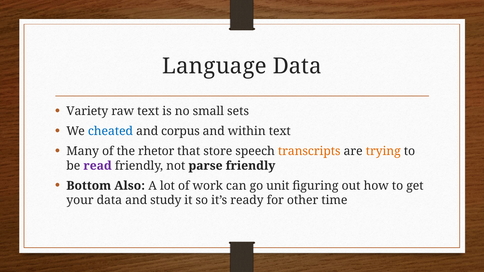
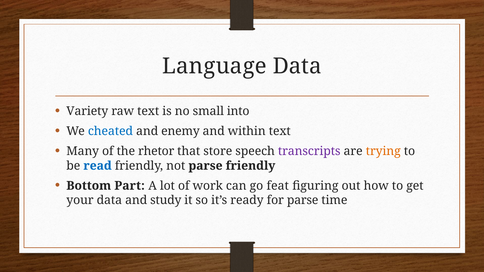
sets: sets -> into
corpus: corpus -> enemy
transcripts colour: orange -> purple
read colour: purple -> blue
Also: Also -> Part
unit: unit -> feat
for other: other -> parse
